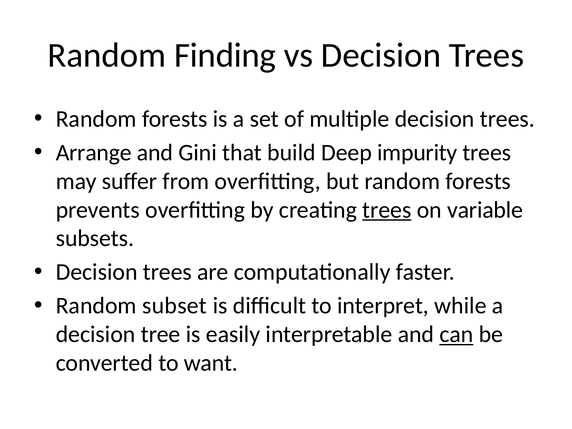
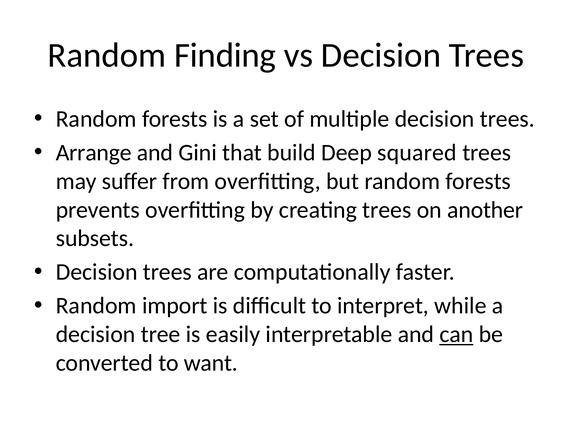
impurity: impurity -> squared
trees at (387, 210) underline: present -> none
variable: variable -> another
subset: subset -> import
